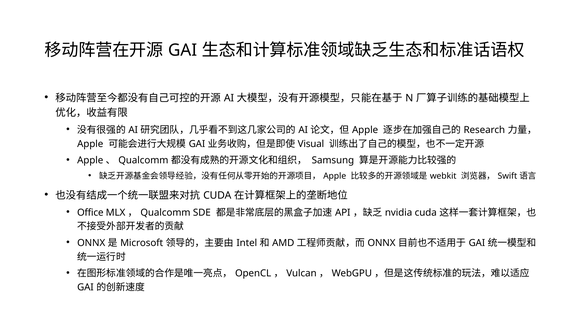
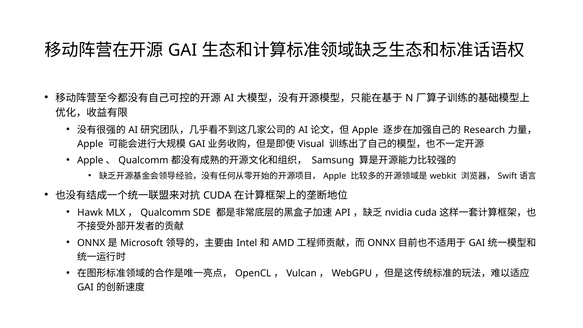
Office: Office -> Hawk
